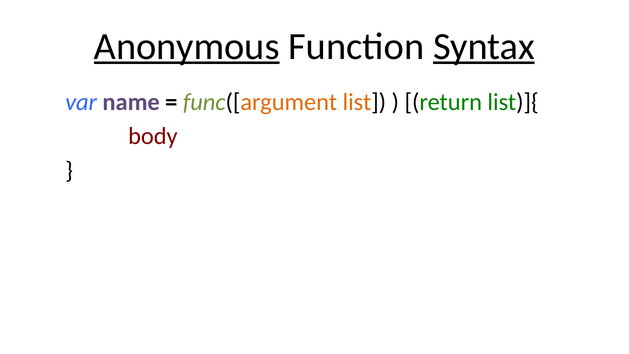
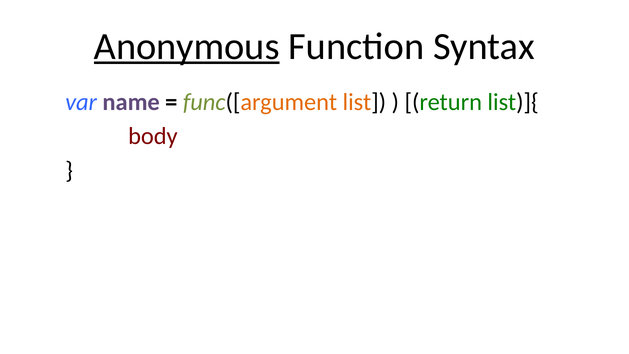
Syntax underline: present -> none
